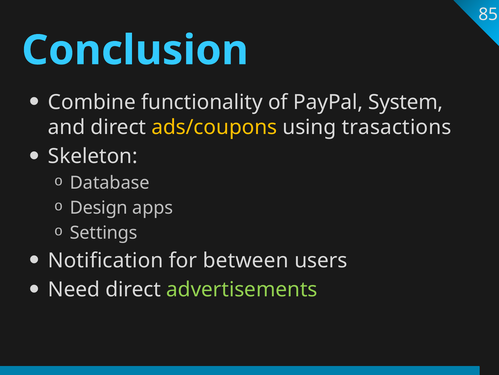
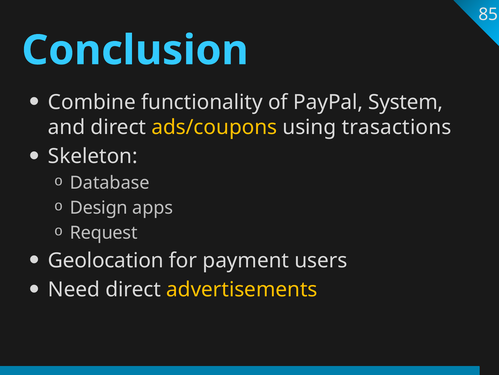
Settings: Settings -> Request
Notification: Notification -> Geolocation
between: between -> payment
advertisements colour: light green -> yellow
